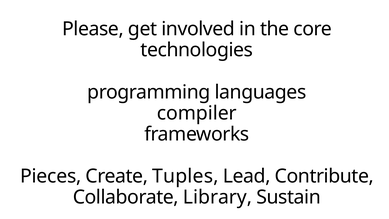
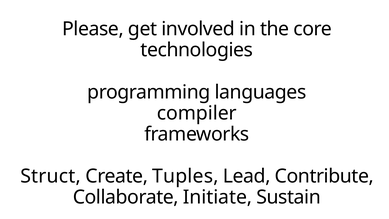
Pieces: Pieces -> Struct
Library: Library -> Initiate
